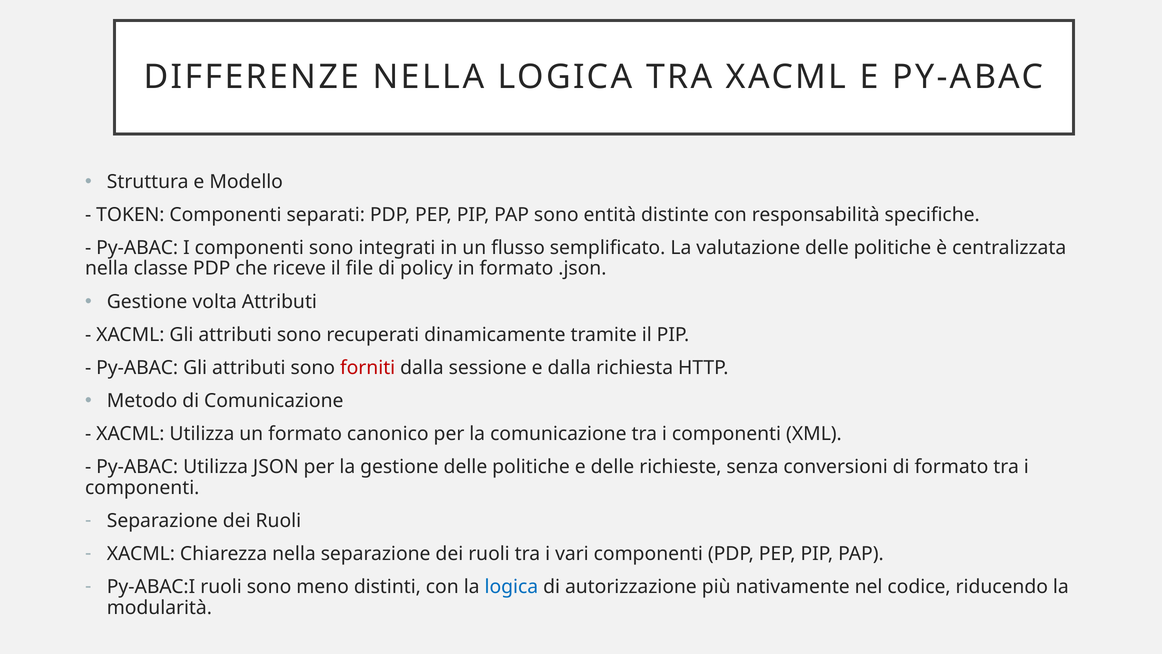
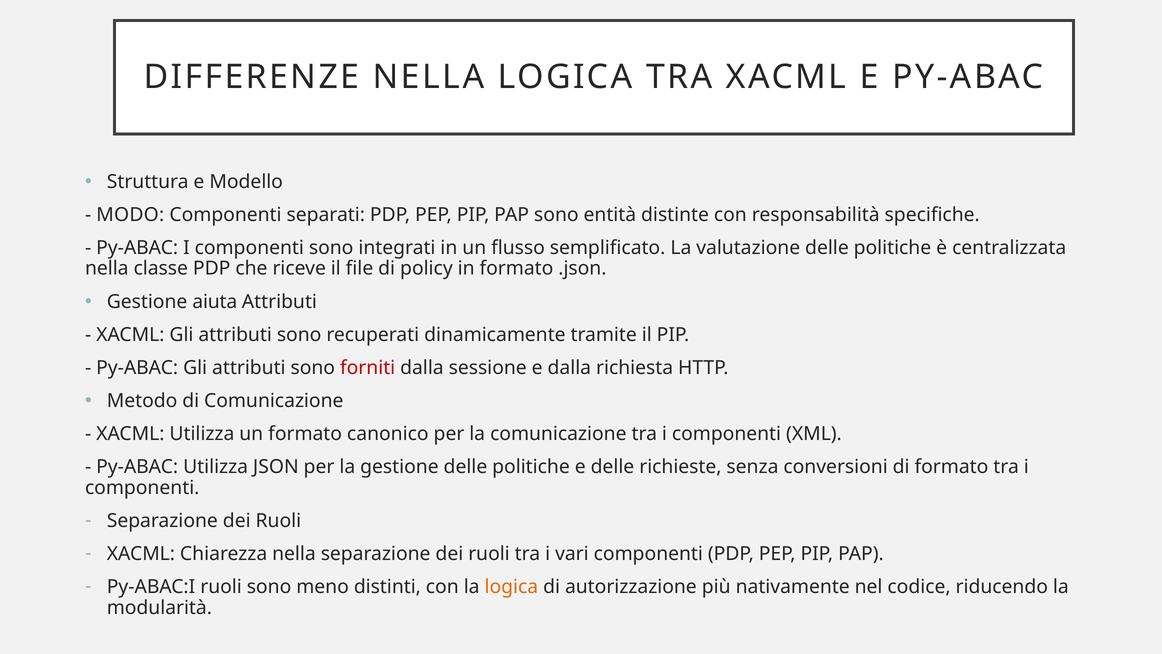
TOKEN: TOKEN -> MODO
volta: volta -> aiuta
logica at (511, 586) colour: blue -> orange
